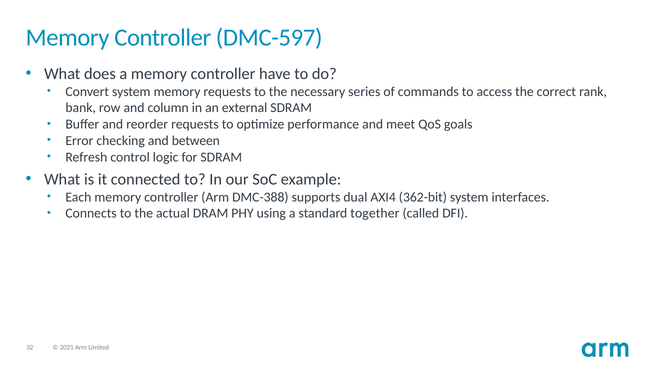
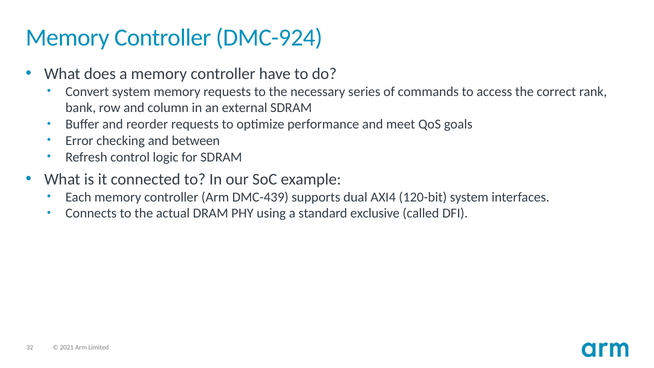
DMC-597: DMC-597 -> DMC-924
DMC-388: DMC-388 -> DMC-439
362-bit: 362-bit -> 120-bit
together: together -> exclusive
